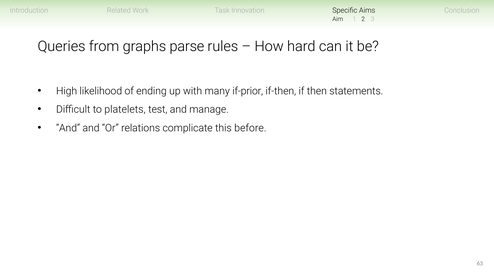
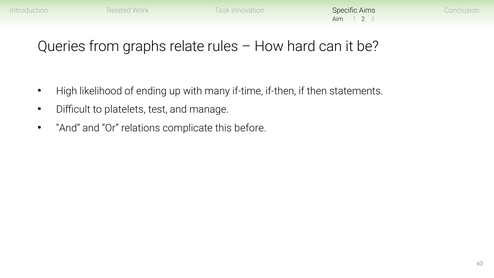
parse: parse -> relate
if-prior: if-prior -> if-time
